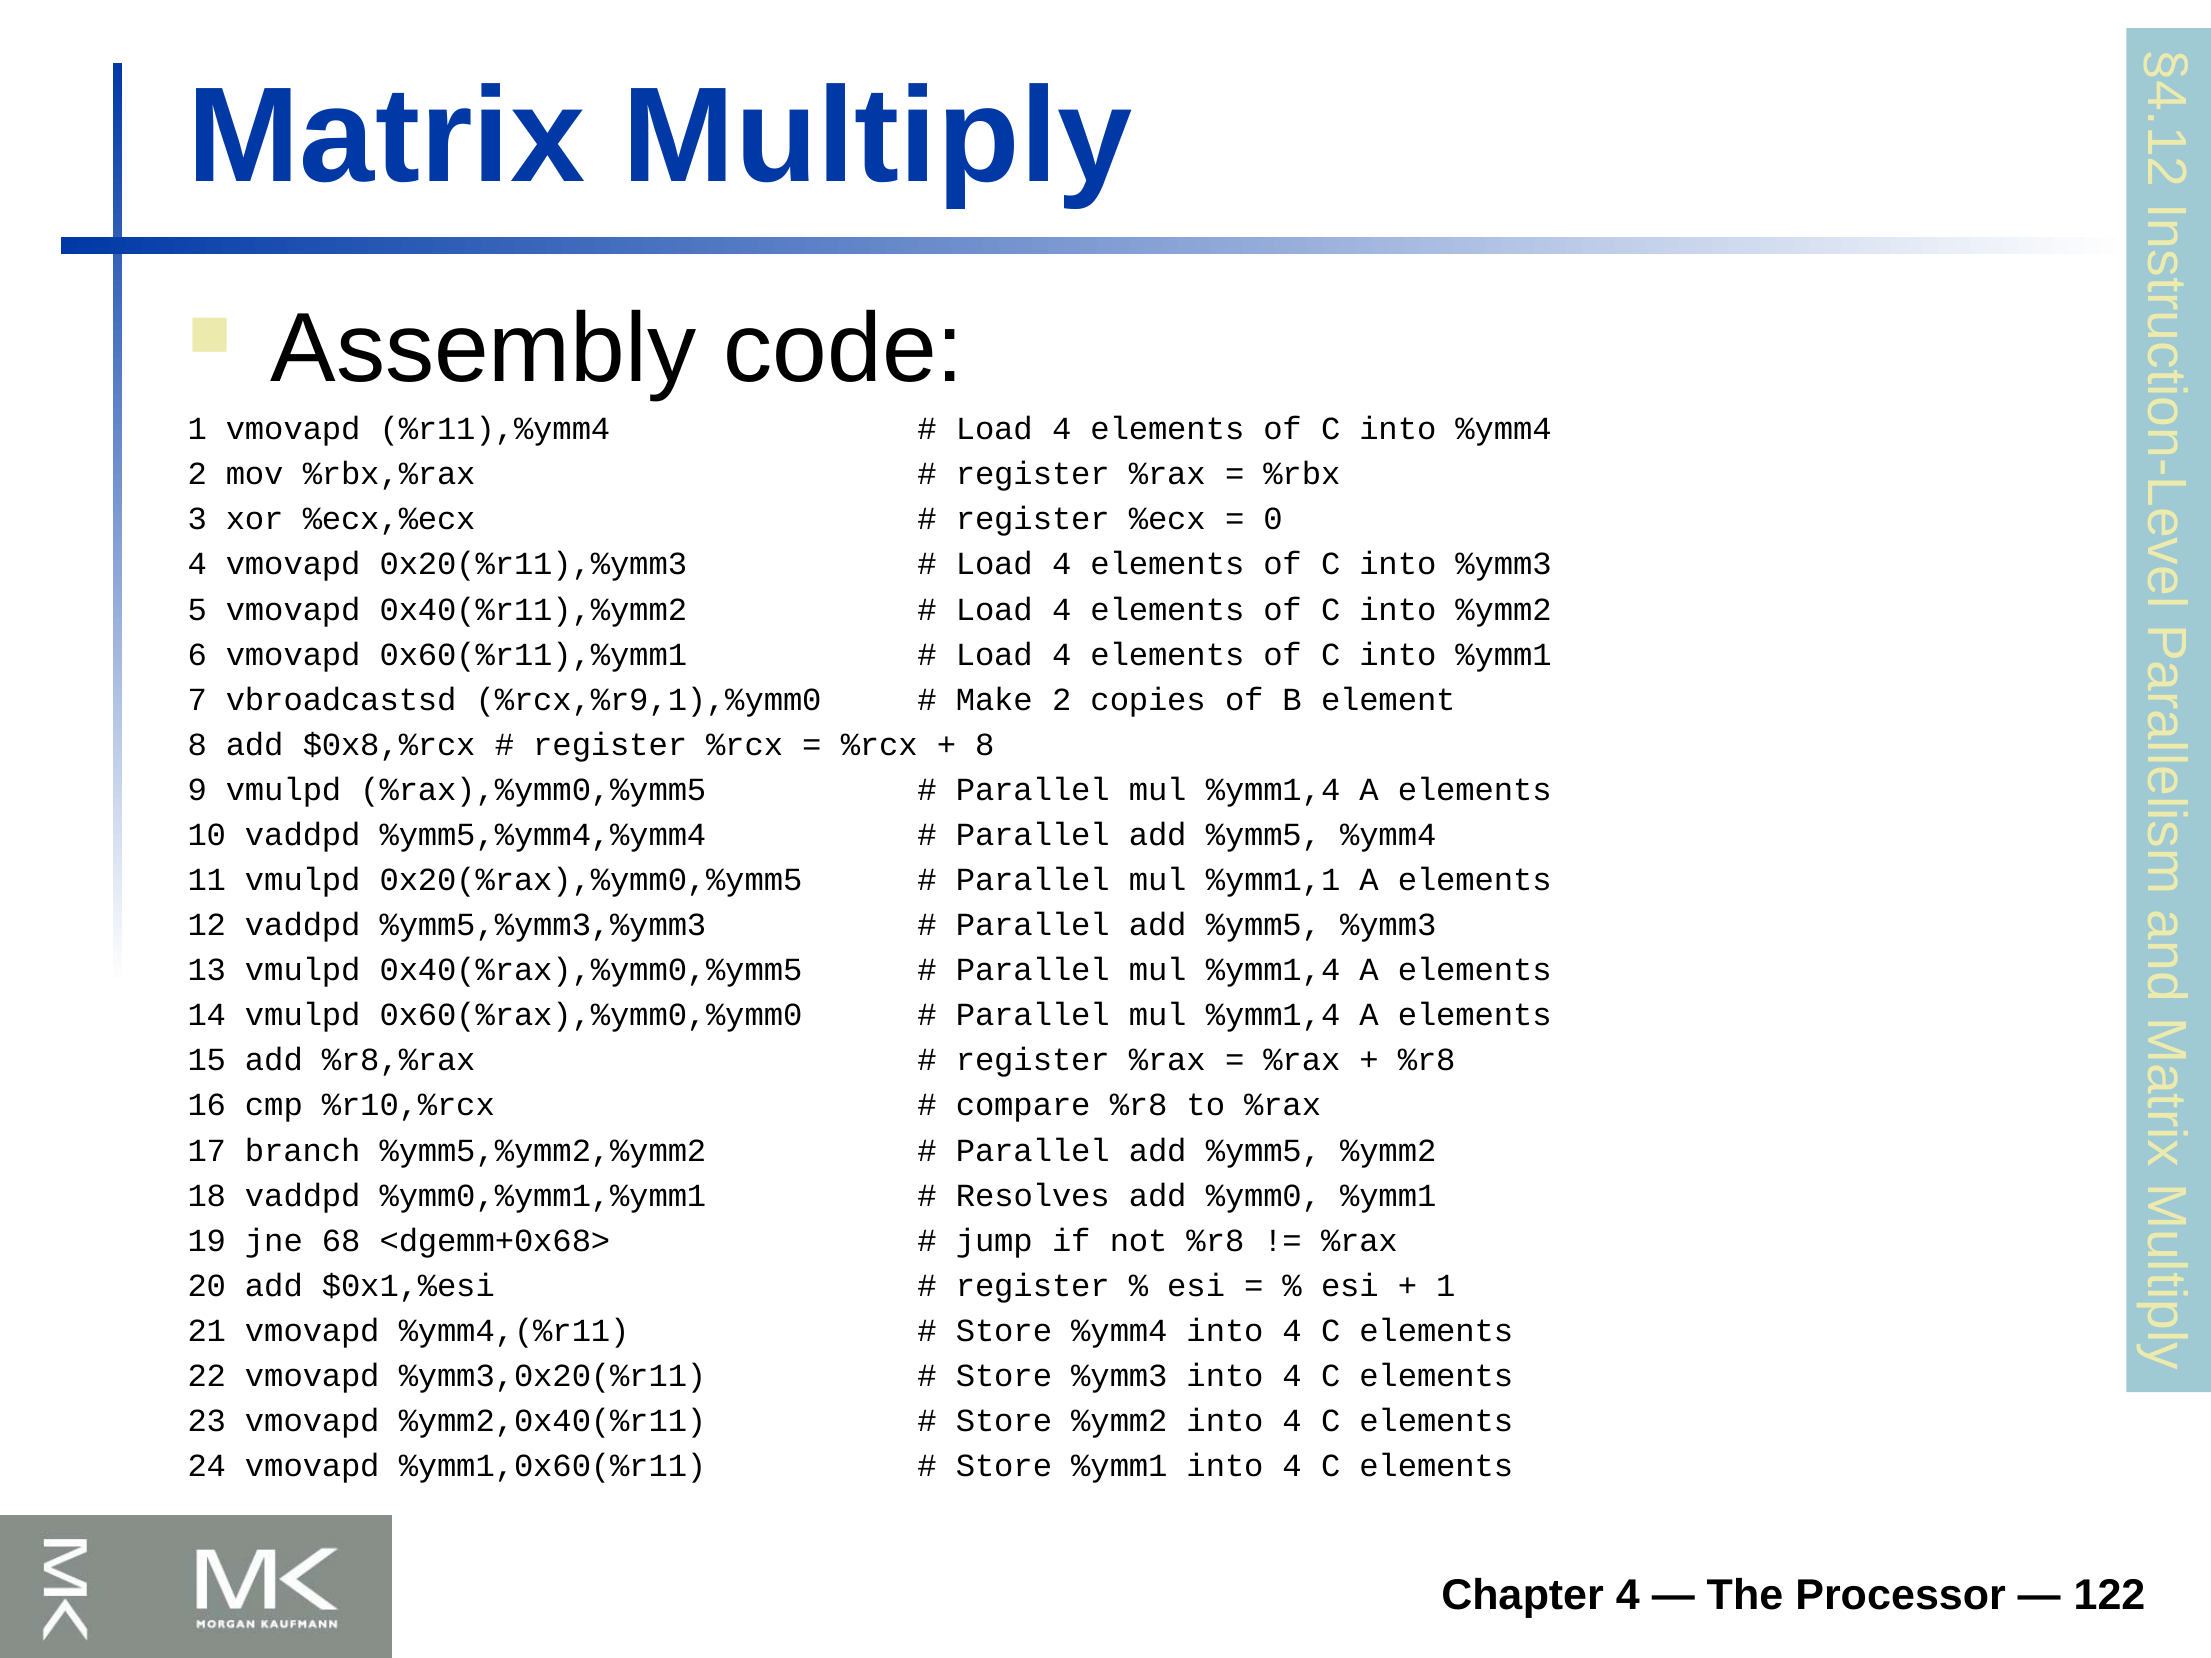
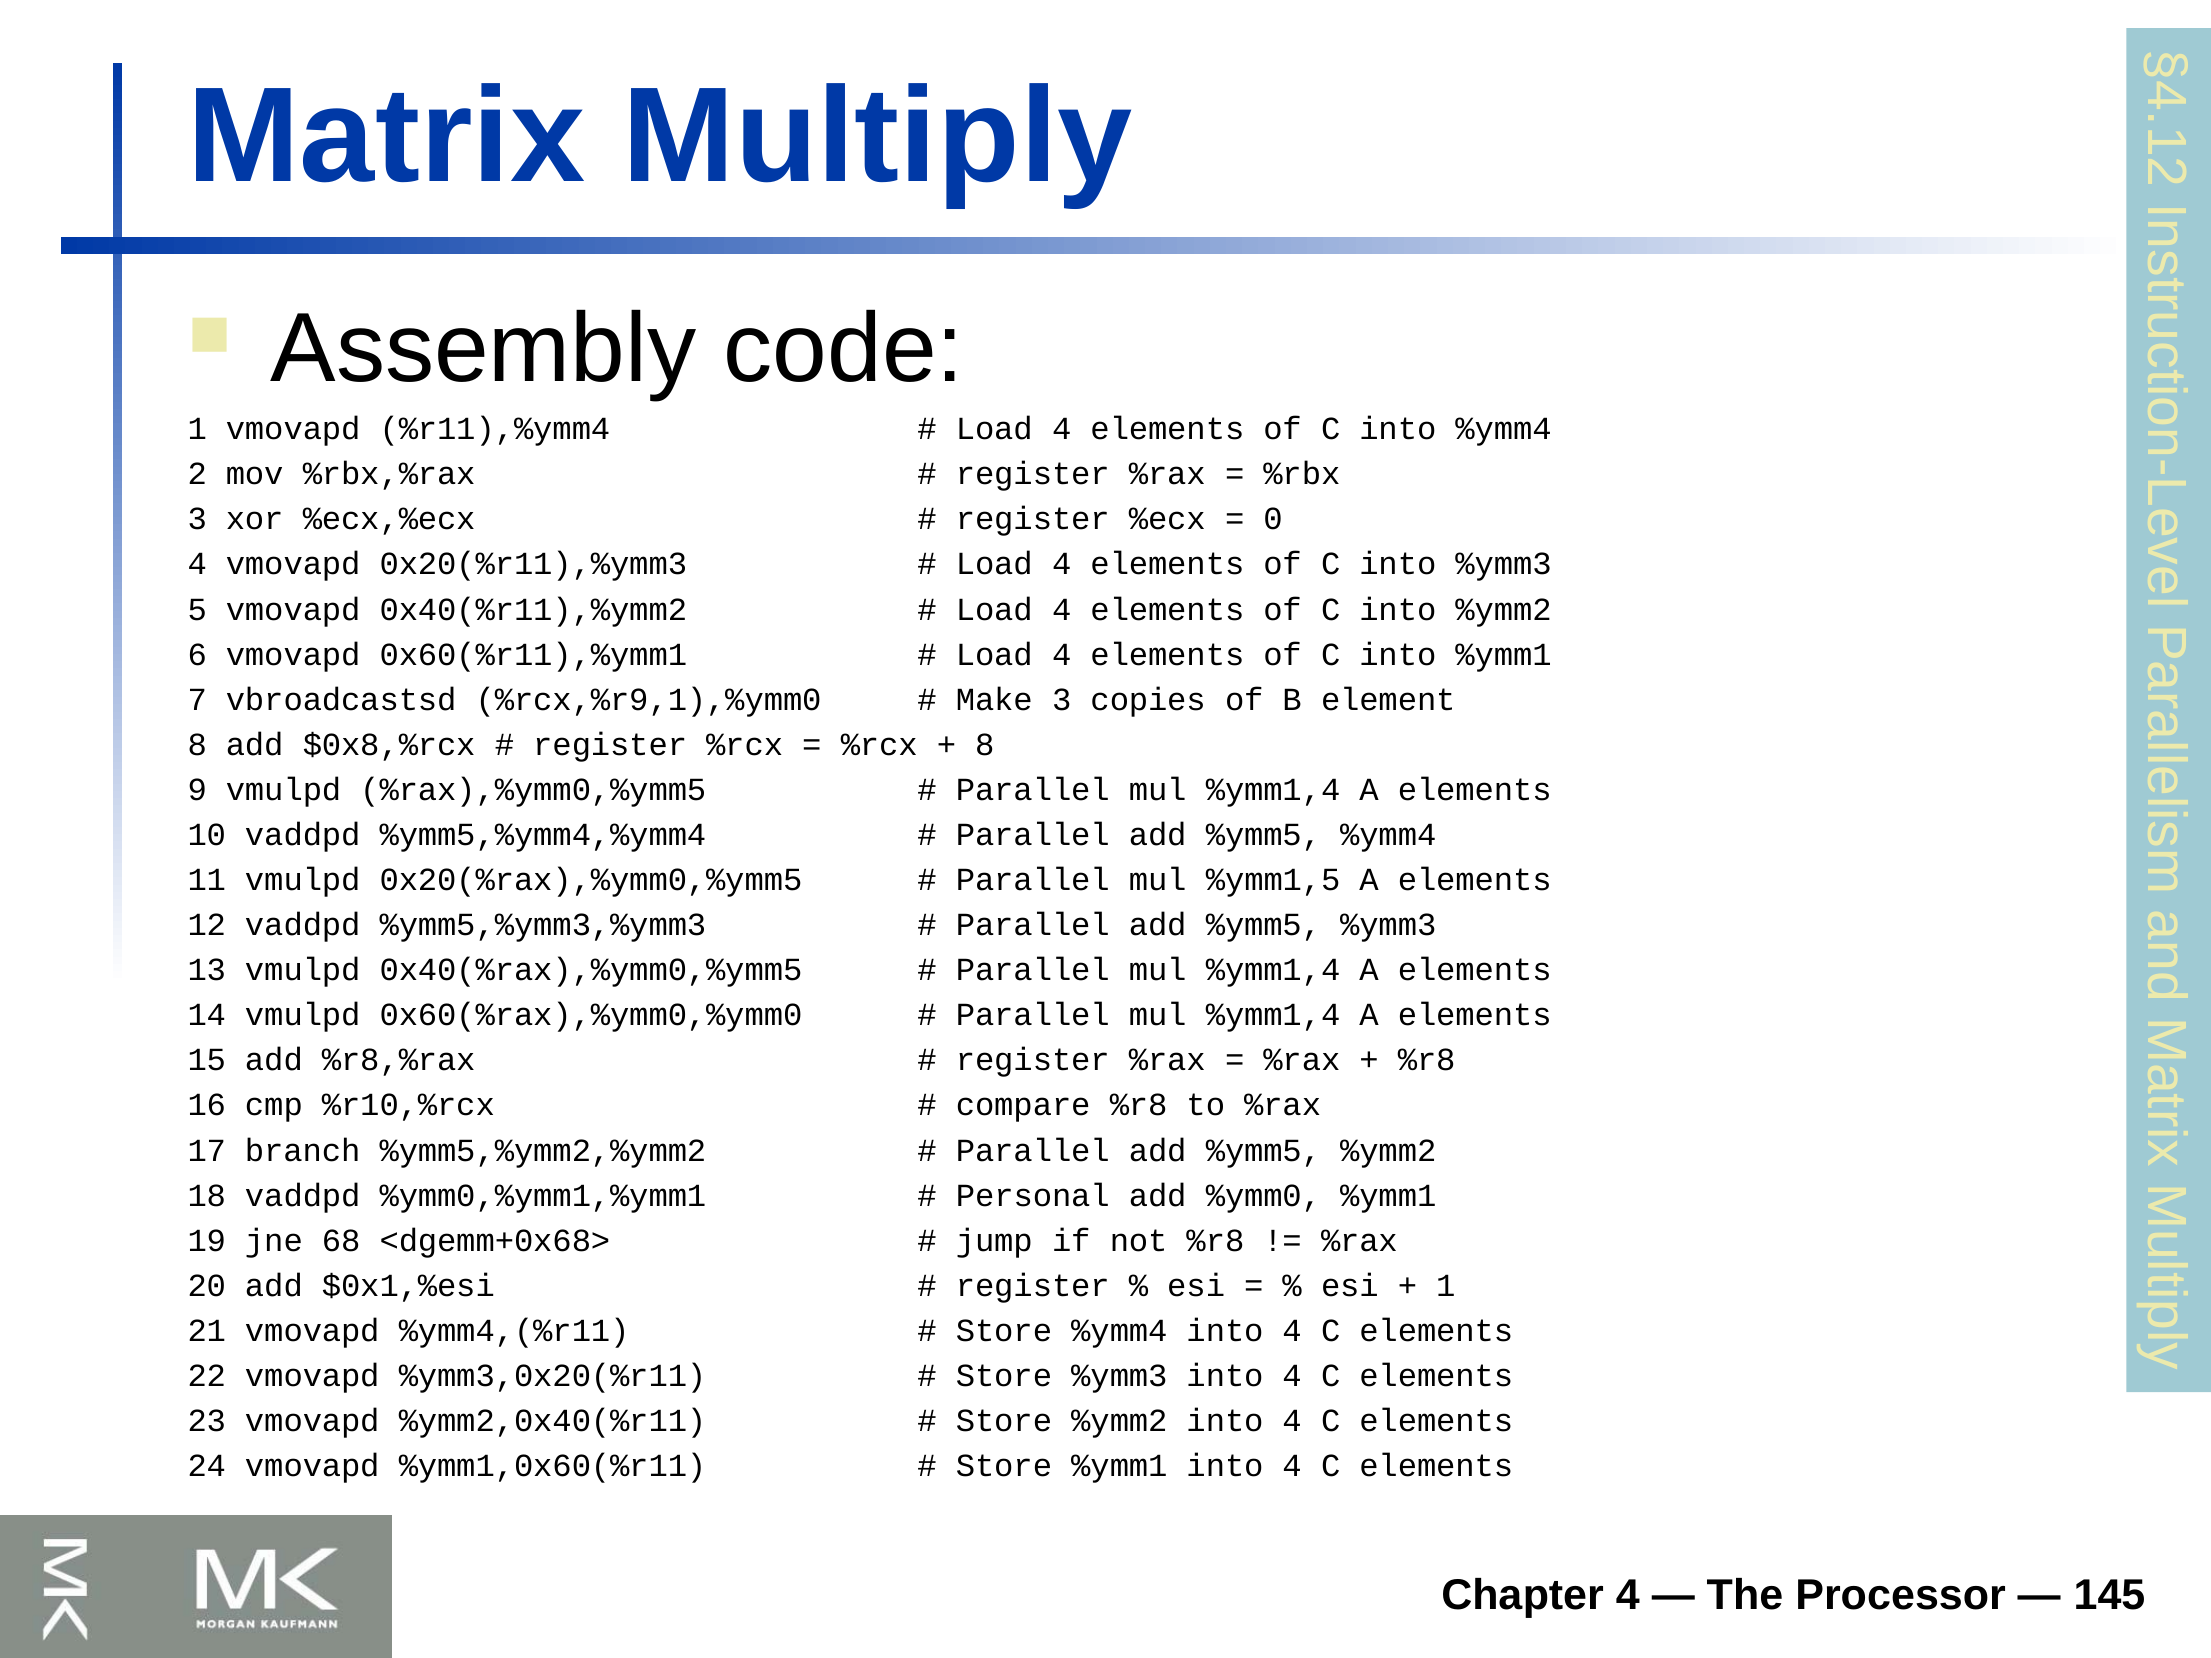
Make 2: 2 -> 3
%ymm1,1: %ymm1,1 -> %ymm1,5
Resolves: Resolves -> Personal
122: 122 -> 145
